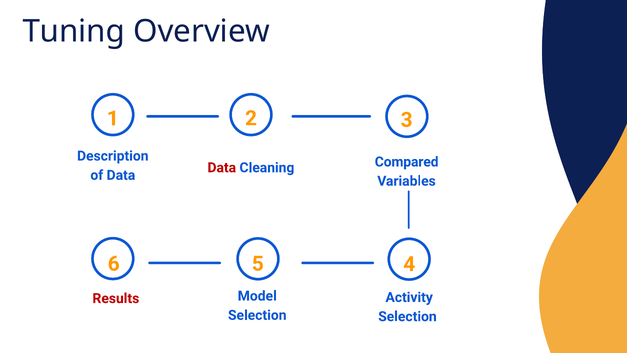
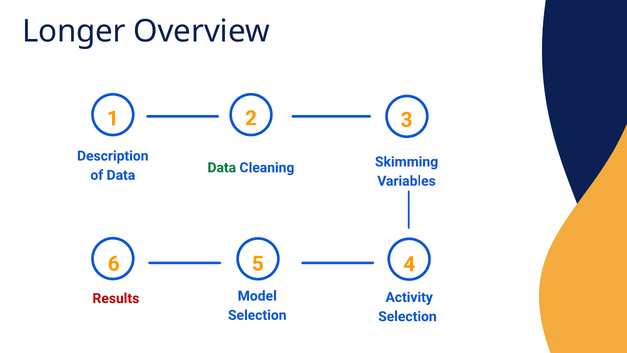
Tuning: Tuning -> Longer
Compared: Compared -> Skimming
Data at (222, 168) colour: red -> green
